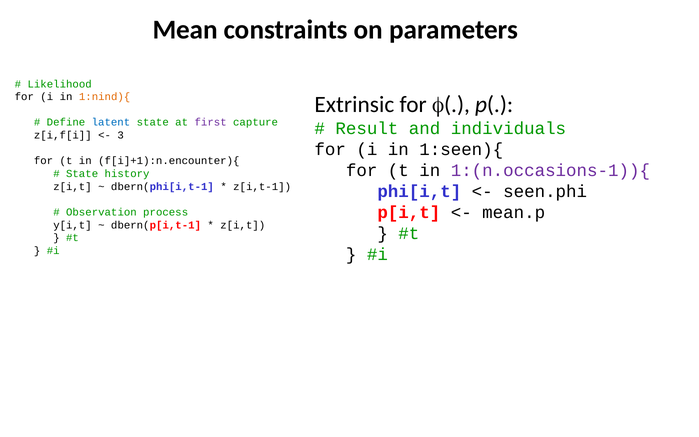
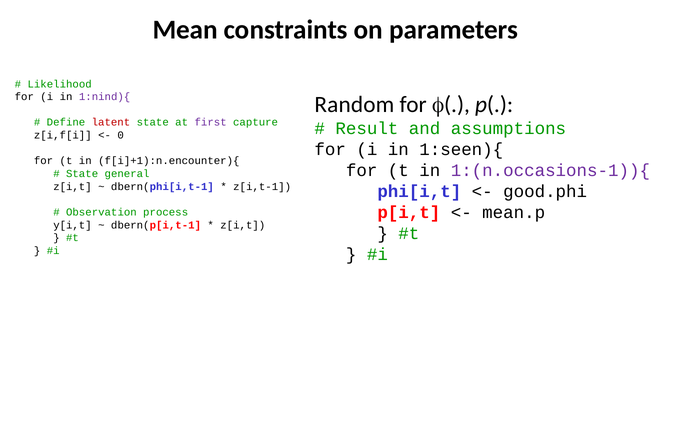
1:nind){ colour: orange -> purple
Extrinsic: Extrinsic -> Random
latent colour: blue -> red
individuals: individuals -> assumptions
3: 3 -> 0
history: history -> general
seen.phi: seen.phi -> good.phi
